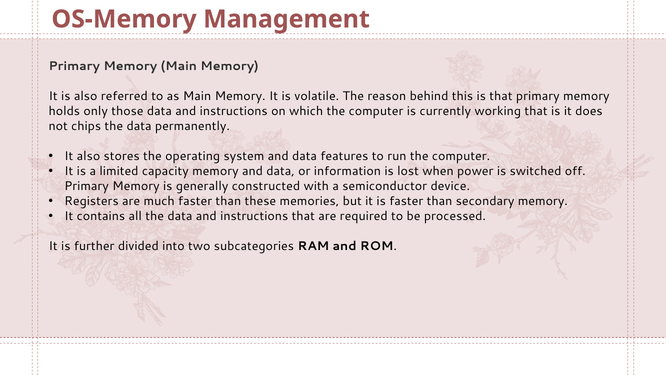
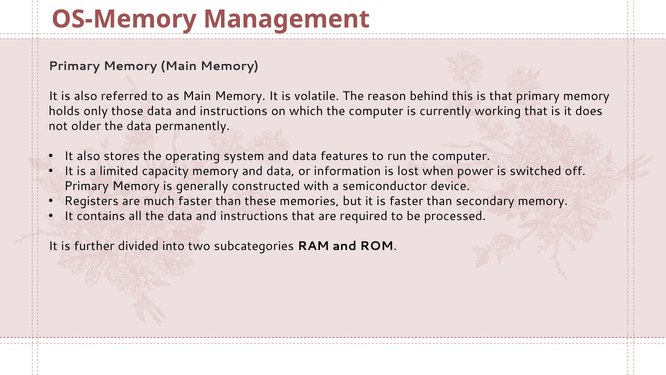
chips: chips -> older
